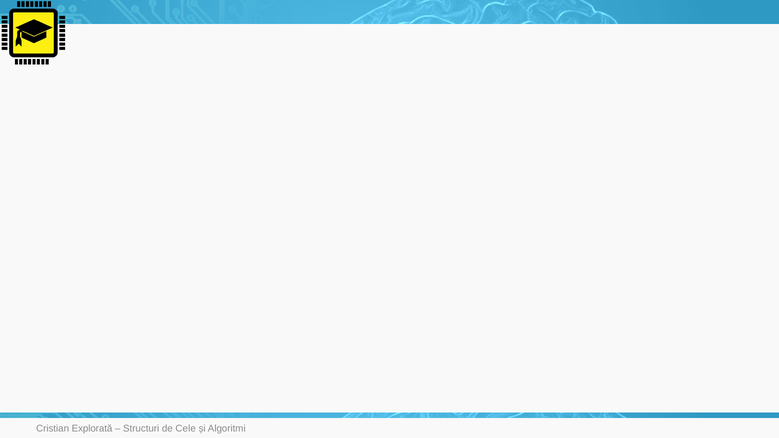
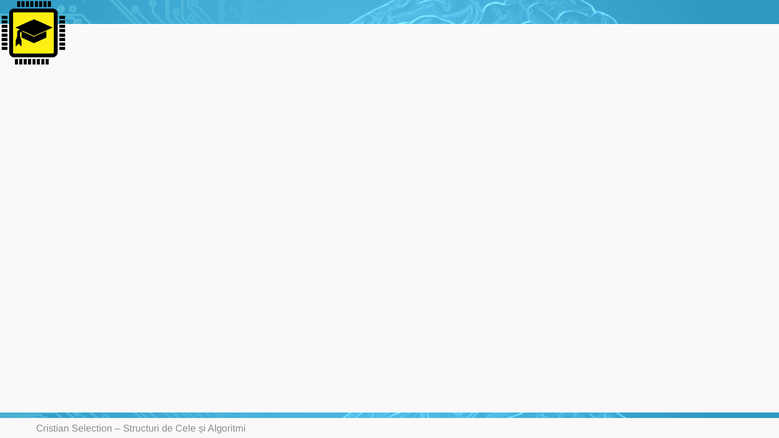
Explorată: Explorată -> Selection
